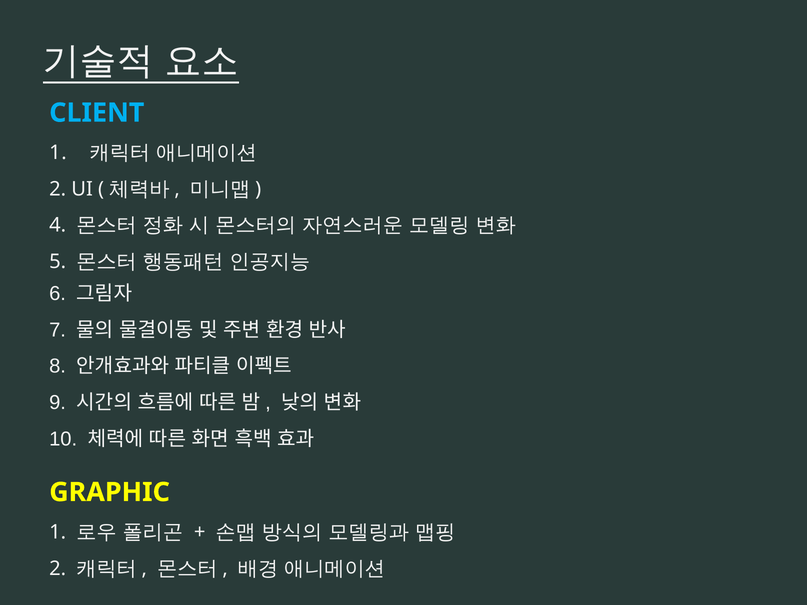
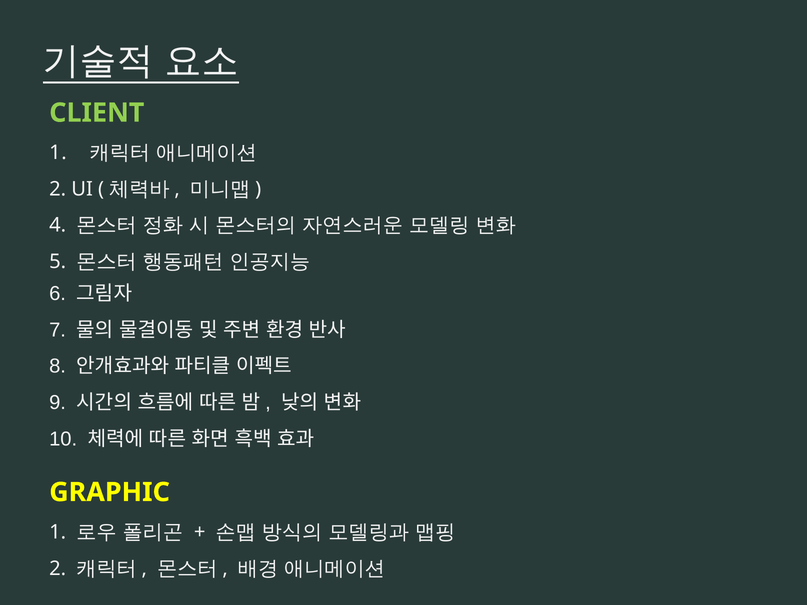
CLIENT colour: light blue -> light green
